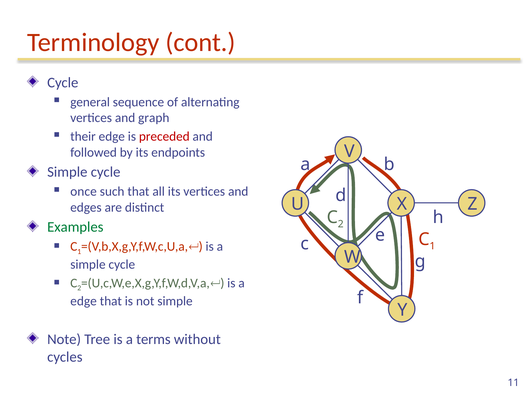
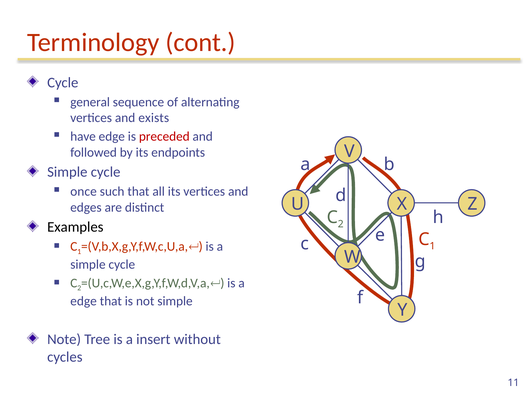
graph: graph -> exists
their: their -> have
Examples colour: green -> black
terms: terms -> insert
